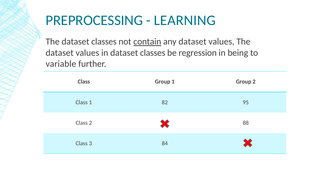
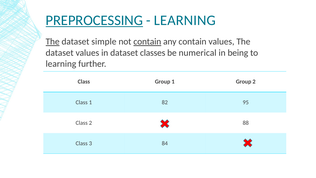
PREPROCESSING underline: none -> present
The at (53, 42) underline: none -> present
classes at (104, 42): classes -> simple
any dataset: dataset -> contain
regression: regression -> numerical
variable at (61, 64): variable -> learning
